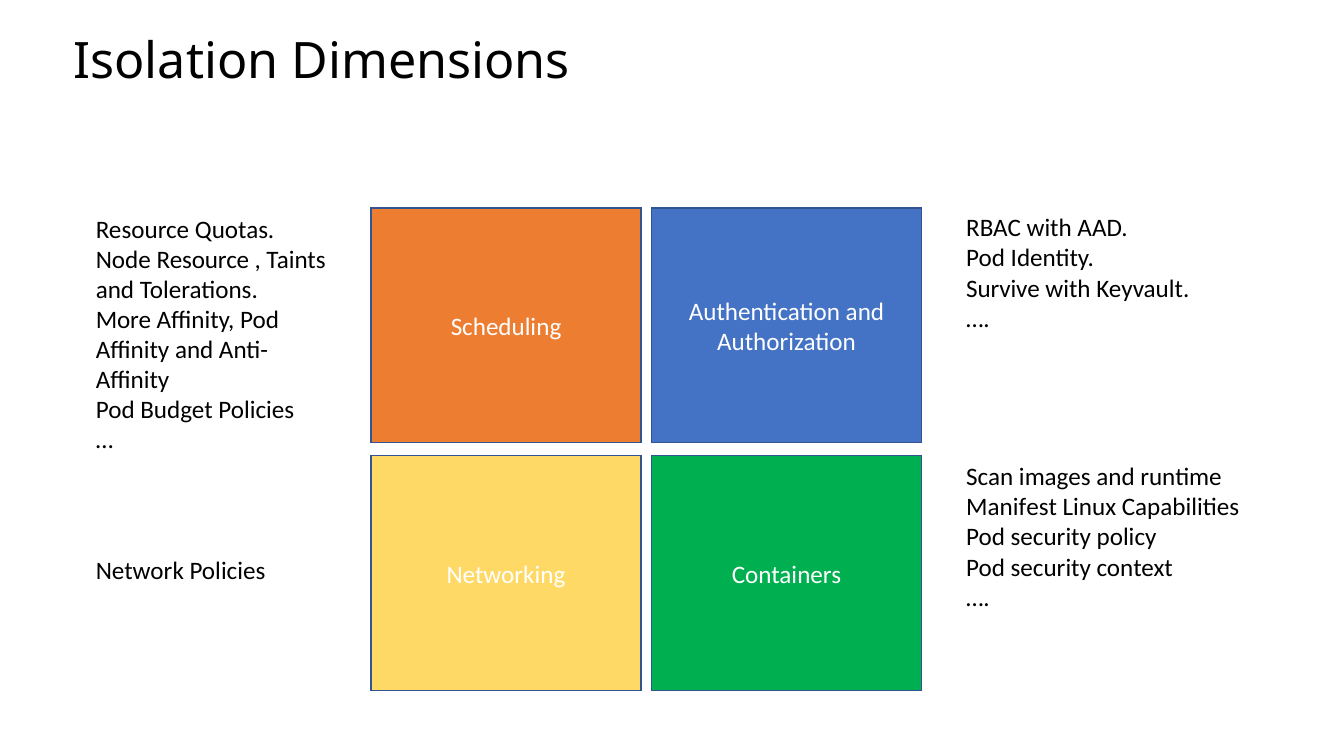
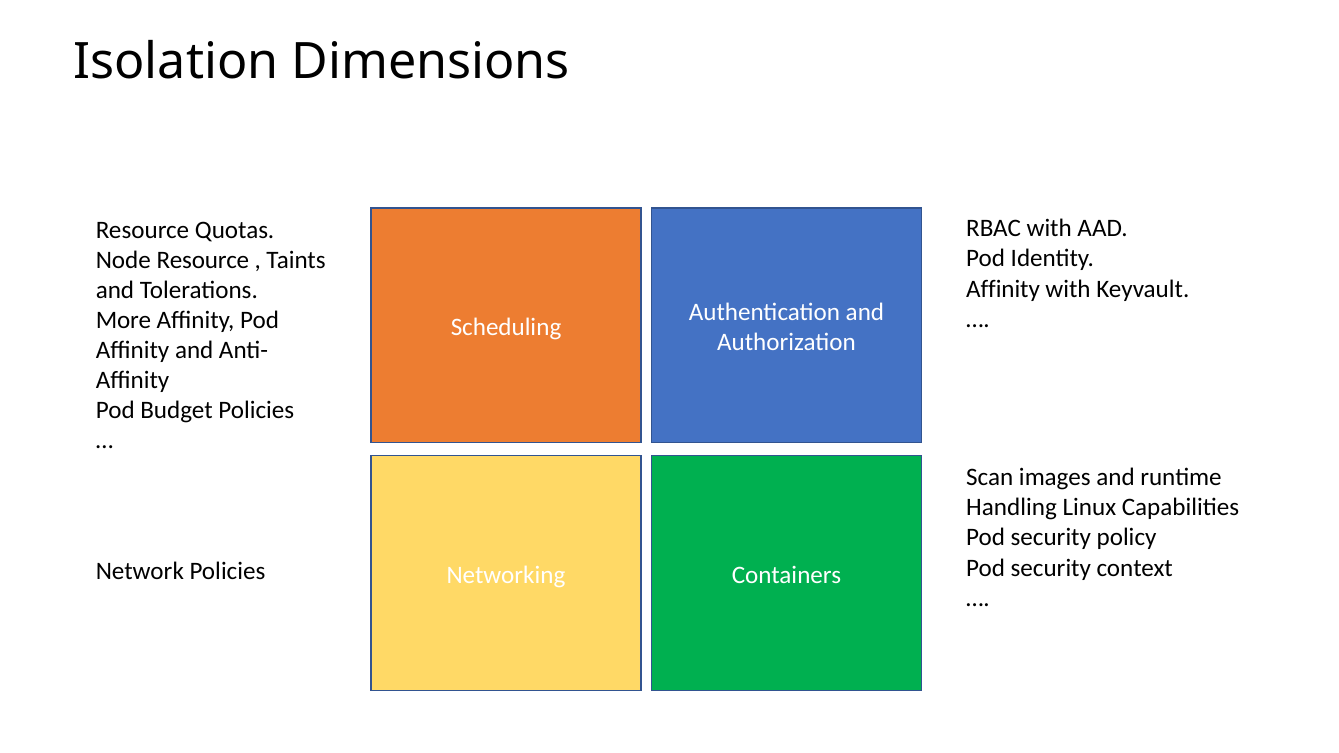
Survive at (1003, 289): Survive -> Affinity
Manifest: Manifest -> Handling
